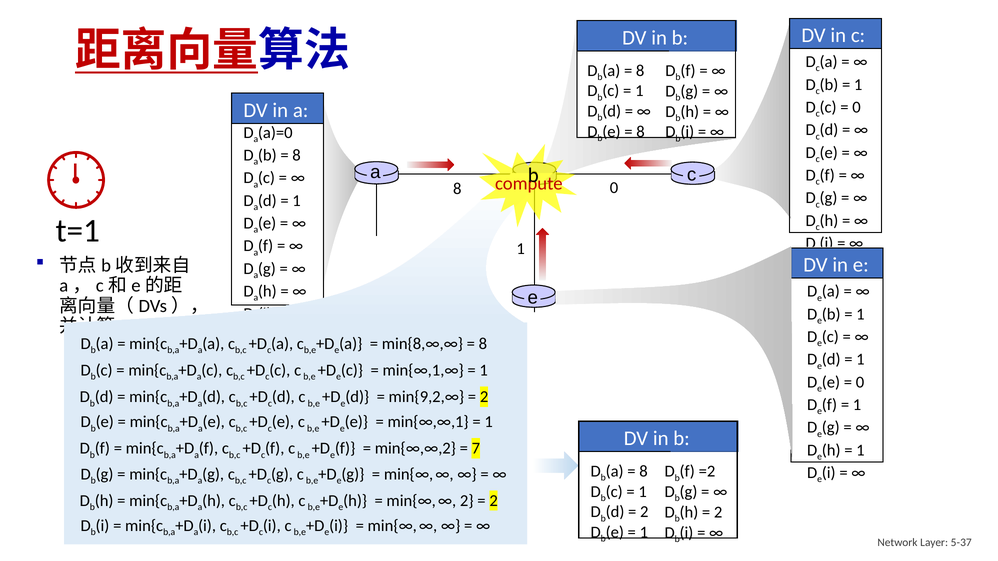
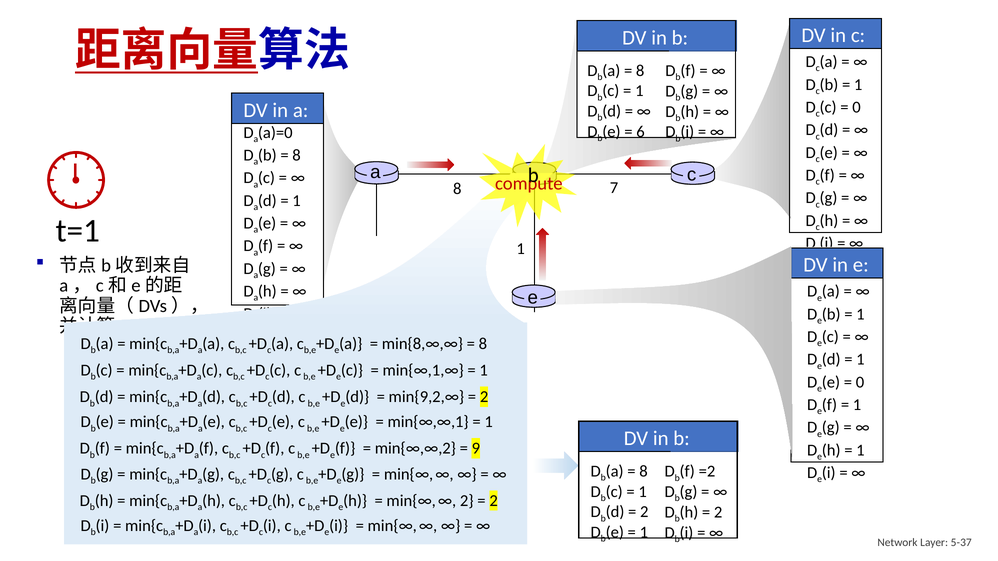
8 at (641, 132): 8 -> 6
0 at (614, 188): 0 -> 7
7: 7 -> 9
